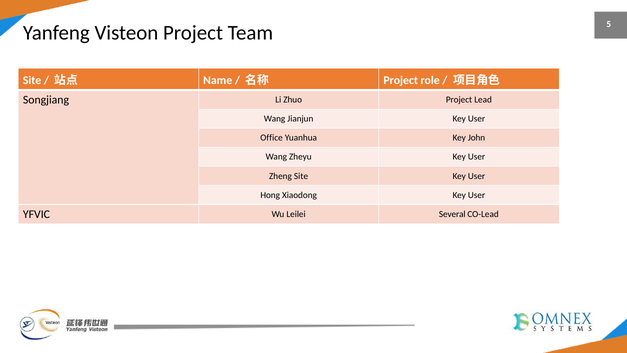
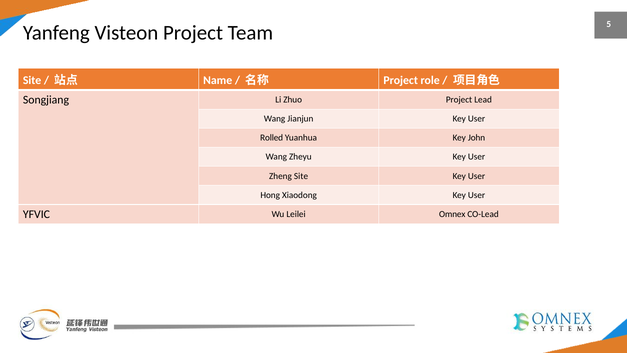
Office: Office -> Rolled
Several: Several -> Omnex
